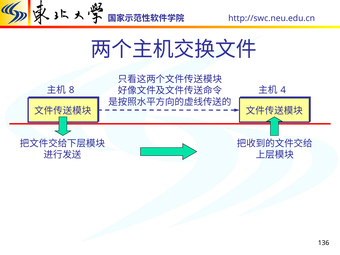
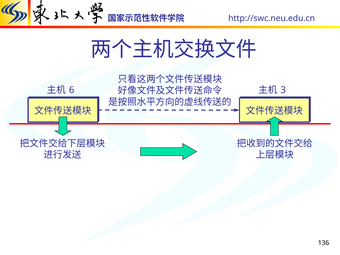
8: 8 -> 6
4: 4 -> 3
